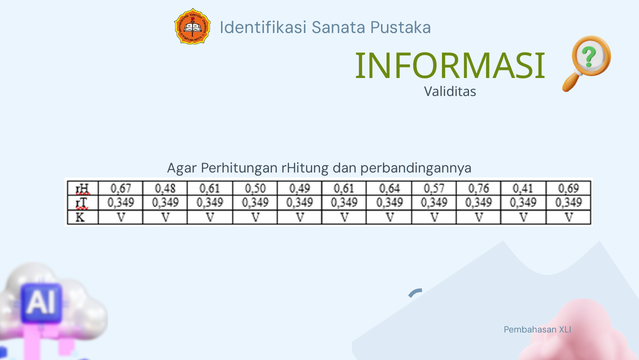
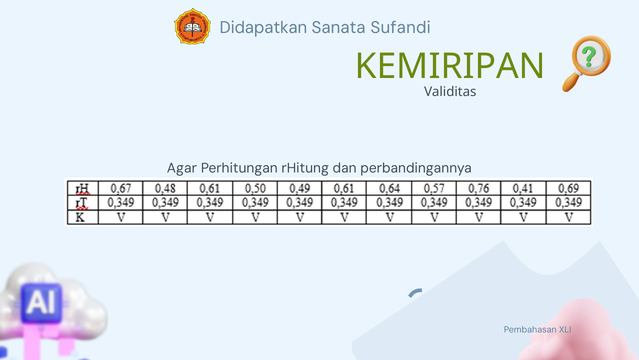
Identifikasi: Identifikasi -> Didapatkan
Pustaka: Pustaka -> Sufandi
INFORMASI: INFORMASI -> KEMIRIPAN
